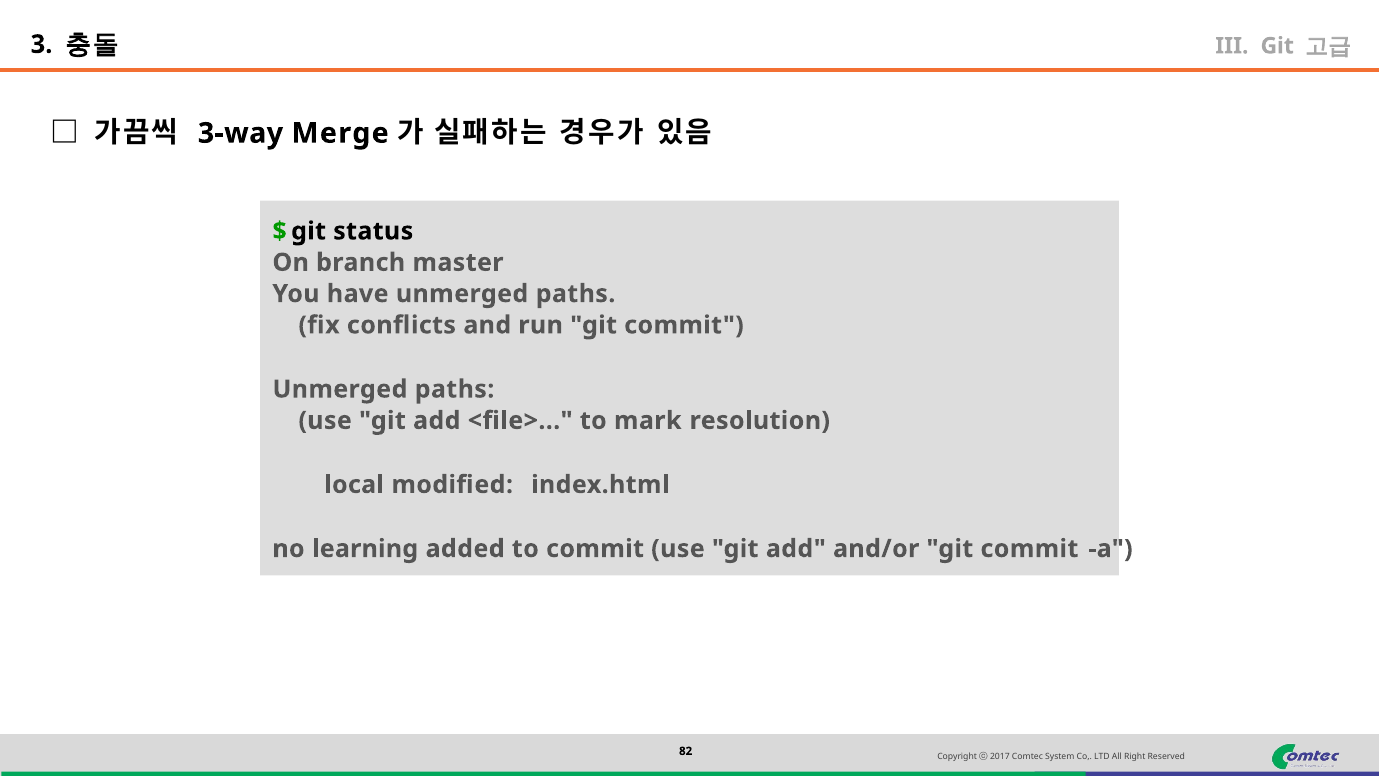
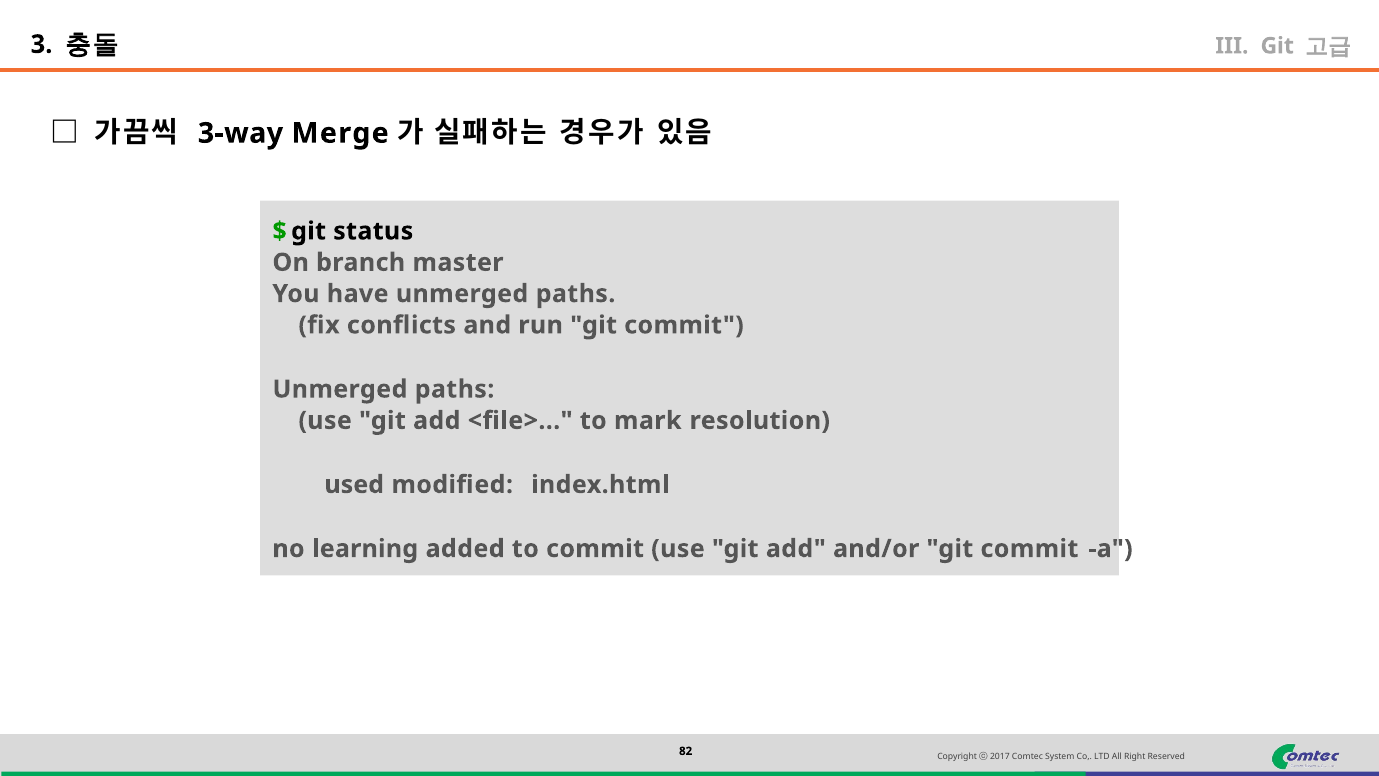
local: local -> used
